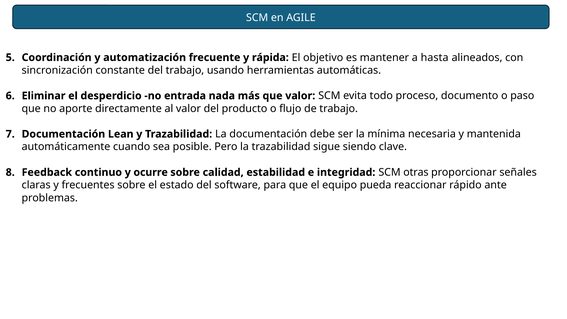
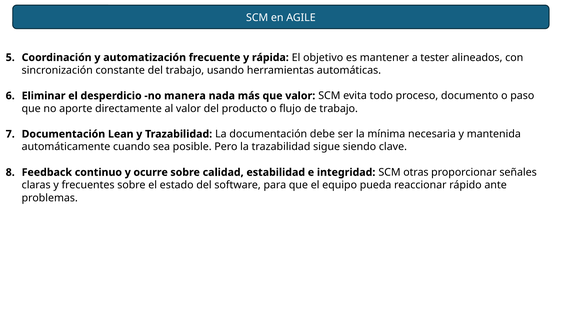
hasta: hasta -> tester
entrada: entrada -> manera
